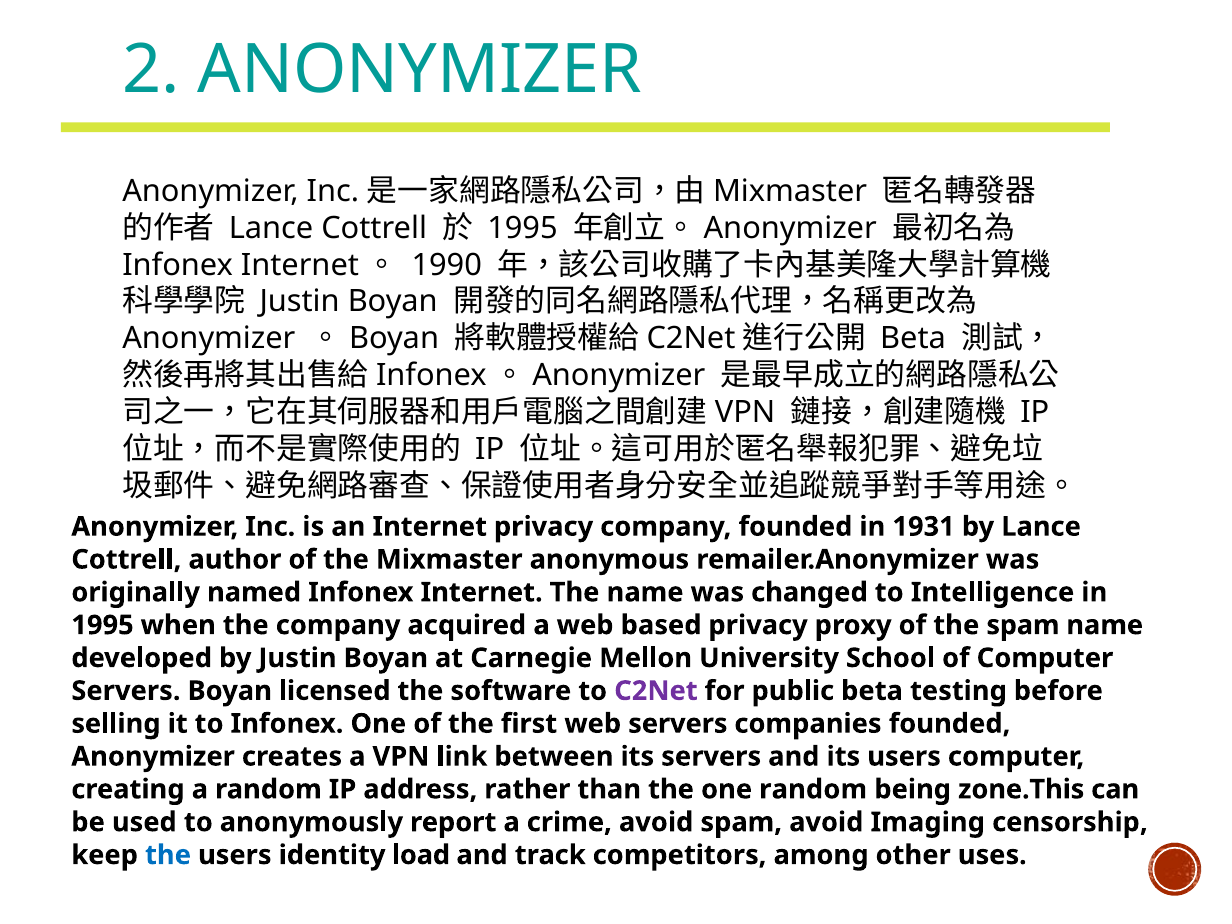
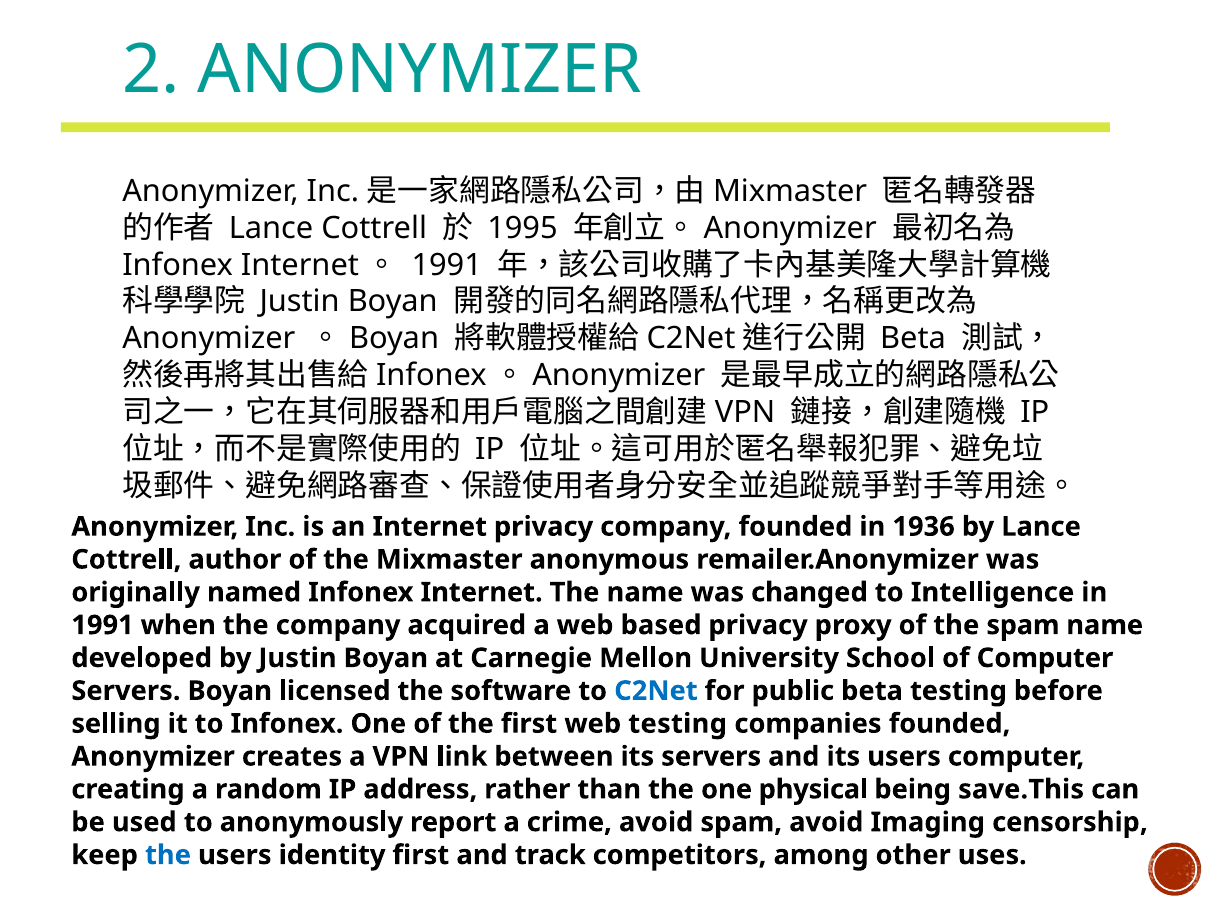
Internet。 1990: 1990 -> 1991
1931: 1931 -> 1936
1995 at (103, 625): 1995 -> 1991
C2Net colour: purple -> blue
web servers: servers -> testing
one random: random -> physical
zone.This: zone.This -> save.This
identity load: load -> first
